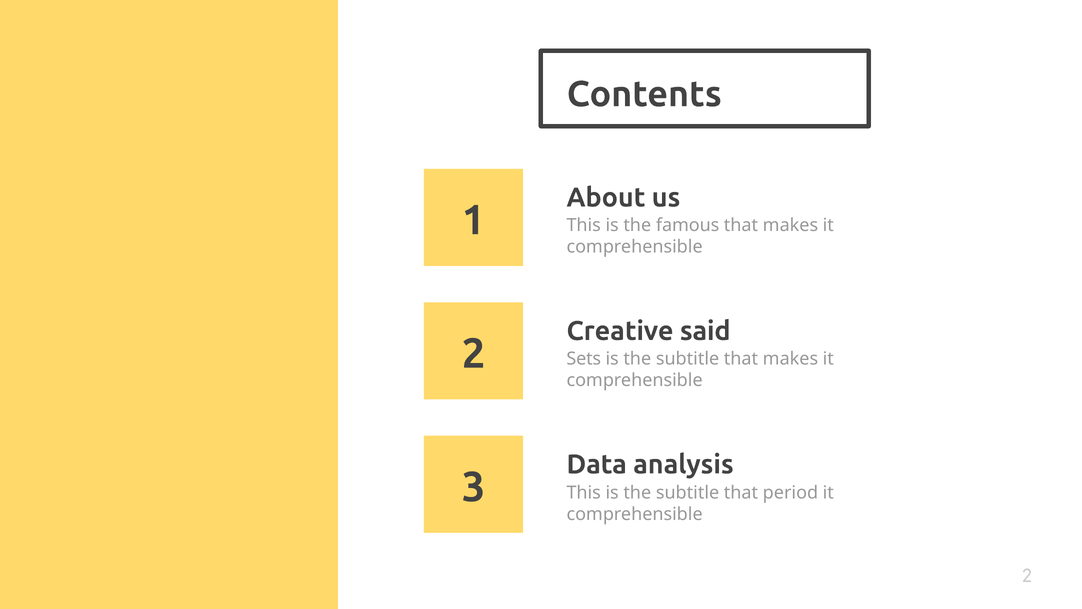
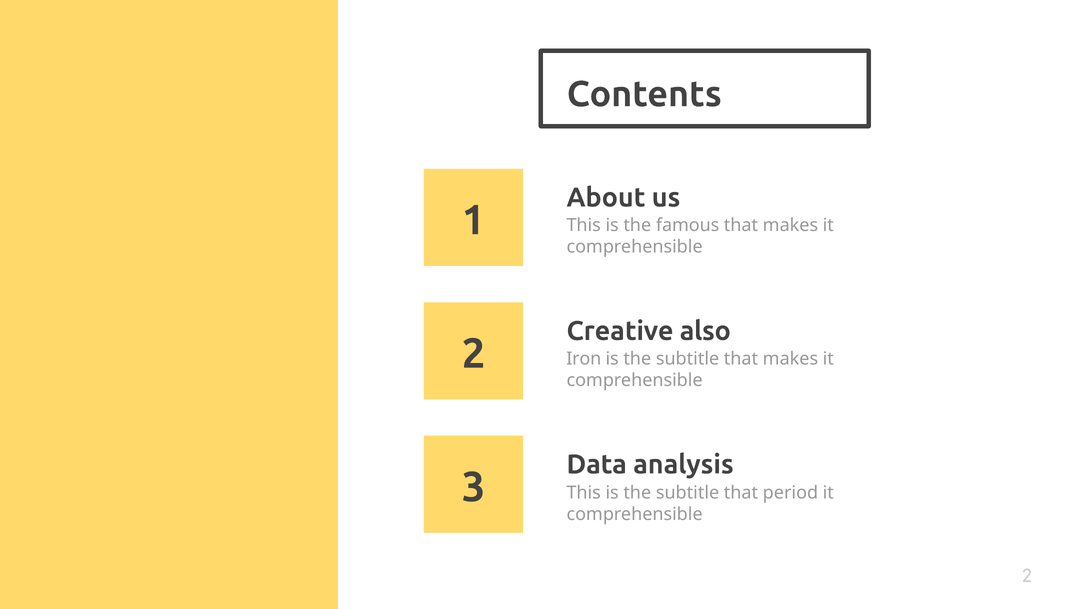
said: said -> also
Sets: Sets -> Iron
